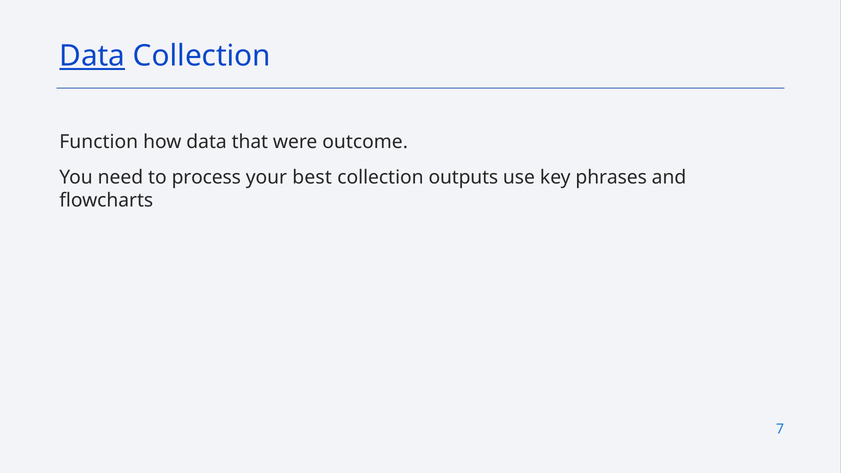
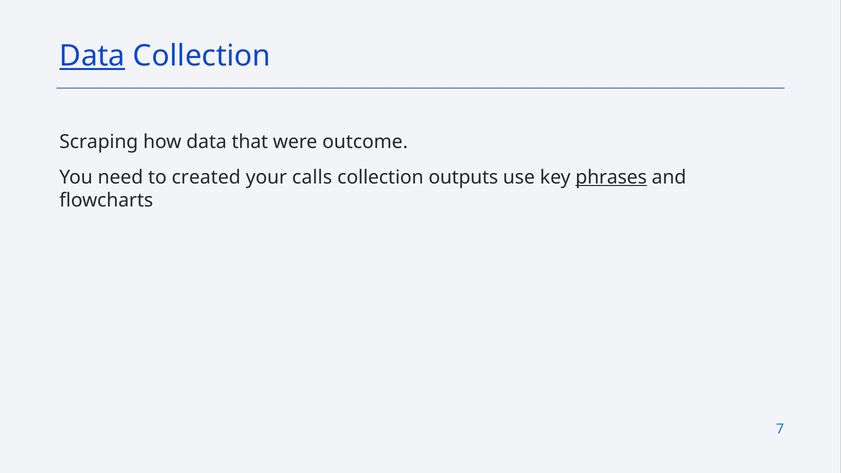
Function: Function -> Scraping
process: process -> created
best: best -> calls
phrases underline: none -> present
